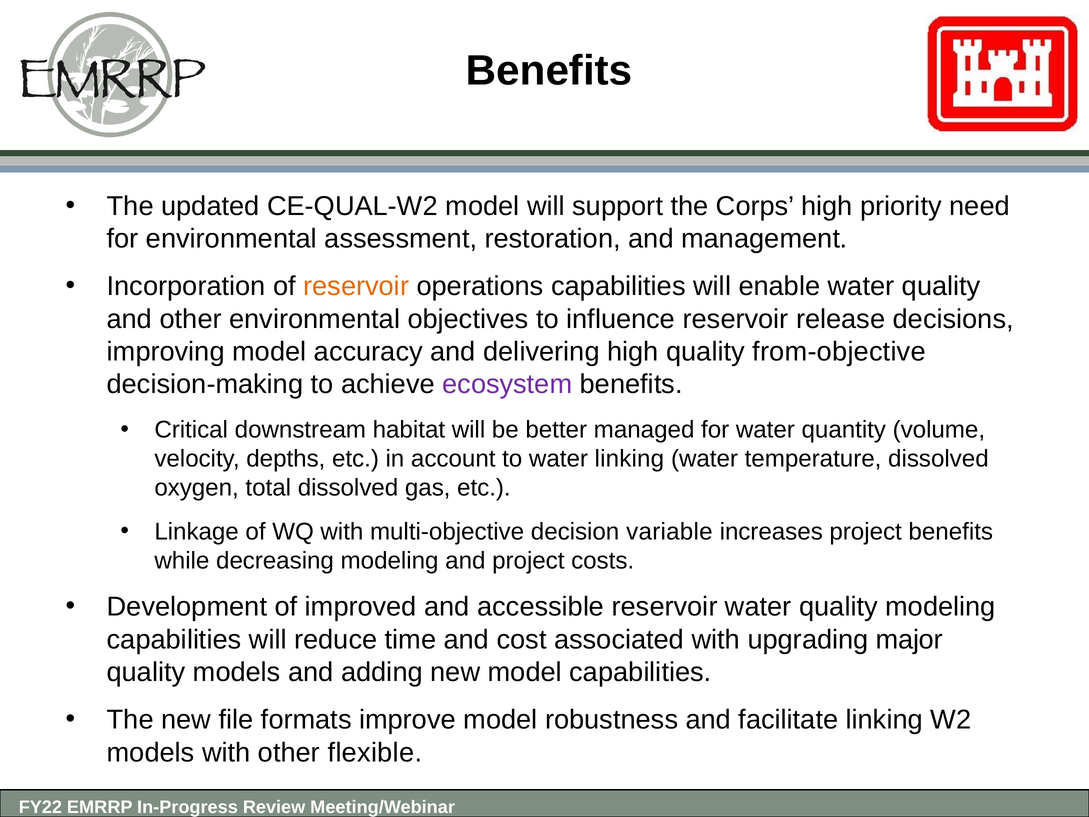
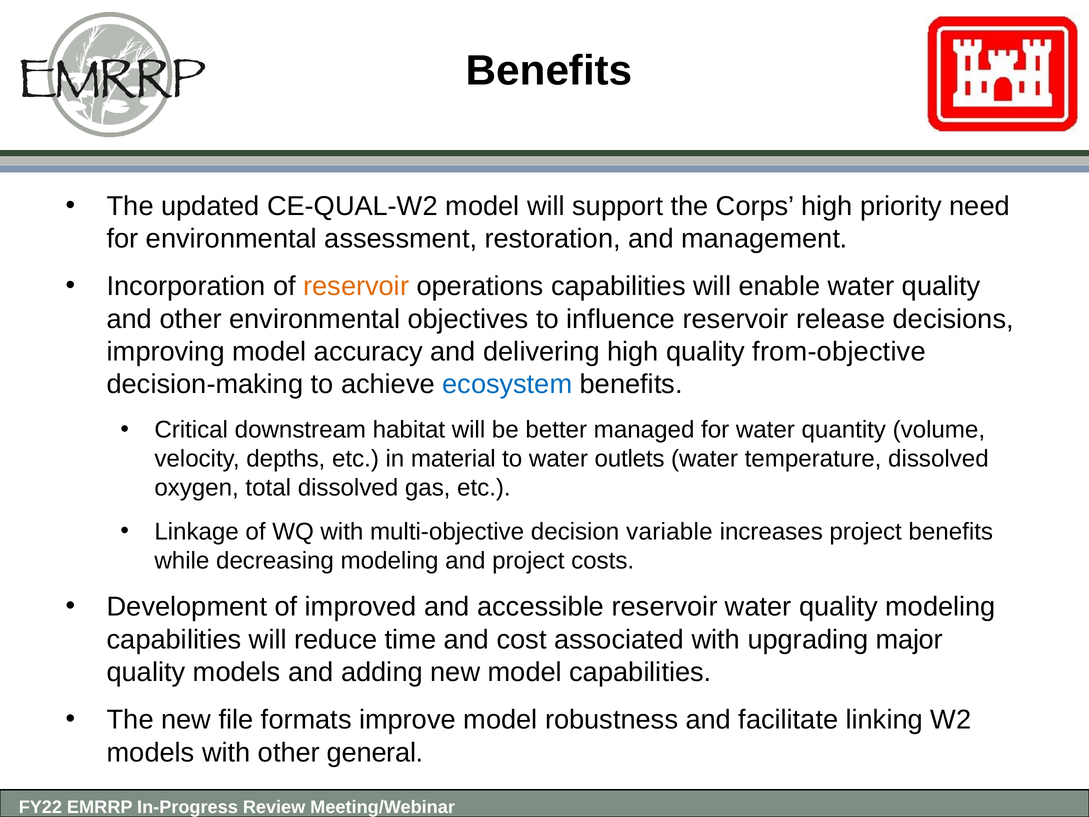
ecosystem colour: purple -> blue
account: account -> material
water linking: linking -> outlets
flexible: flexible -> general
